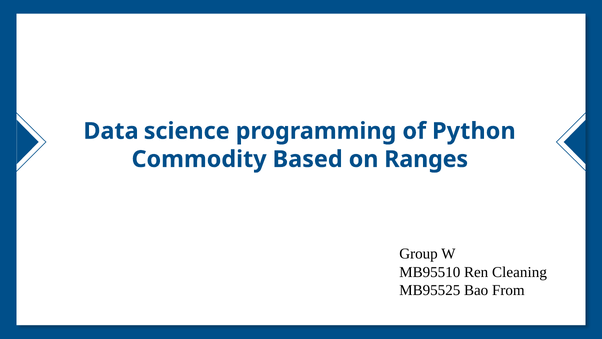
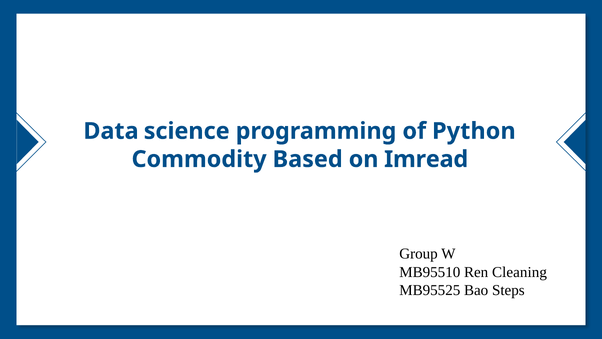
Ranges: Ranges -> Imread
From: From -> Steps
